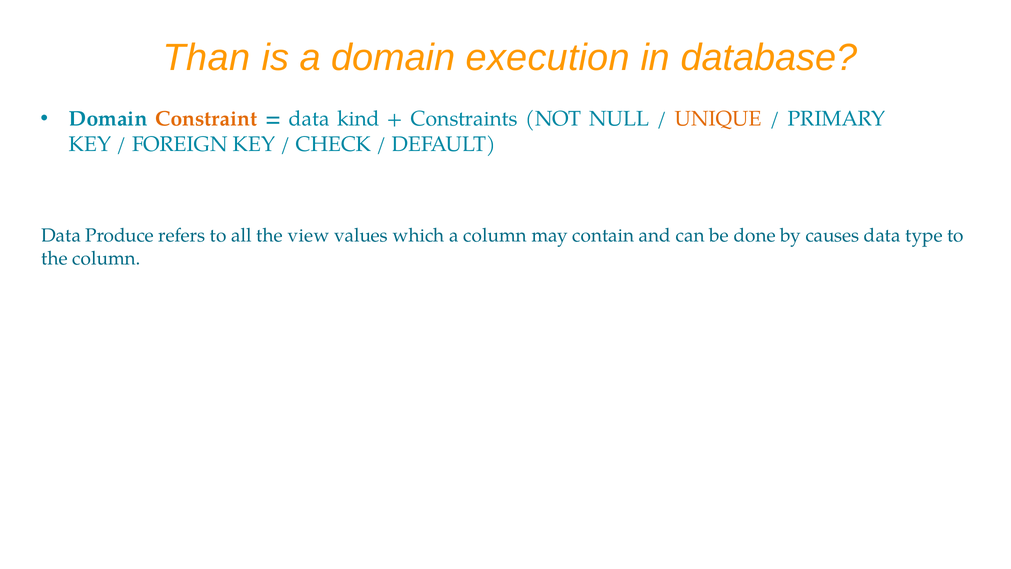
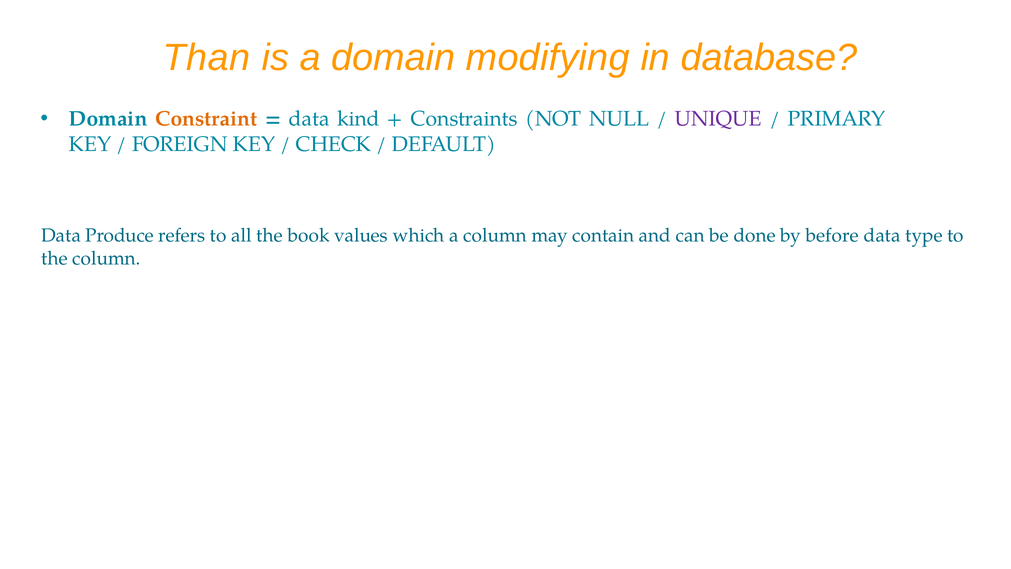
execution: execution -> modifying
UNIQUE colour: orange -> purple
view: view -> book
causes: causes -> before
